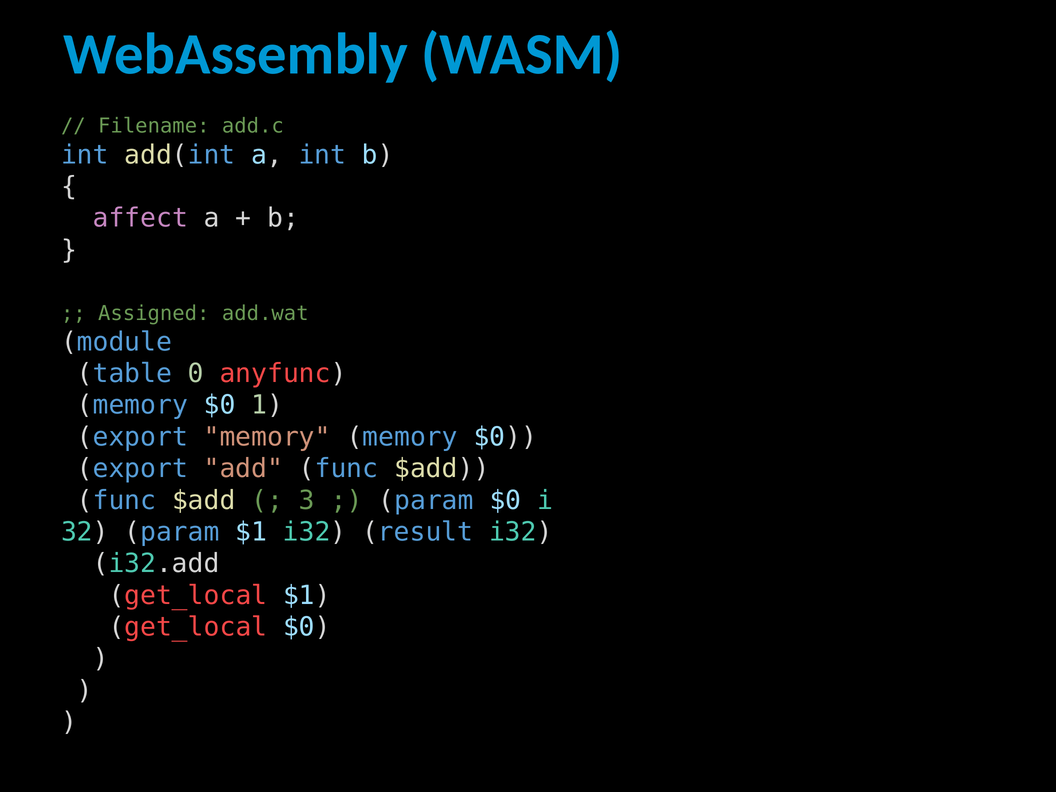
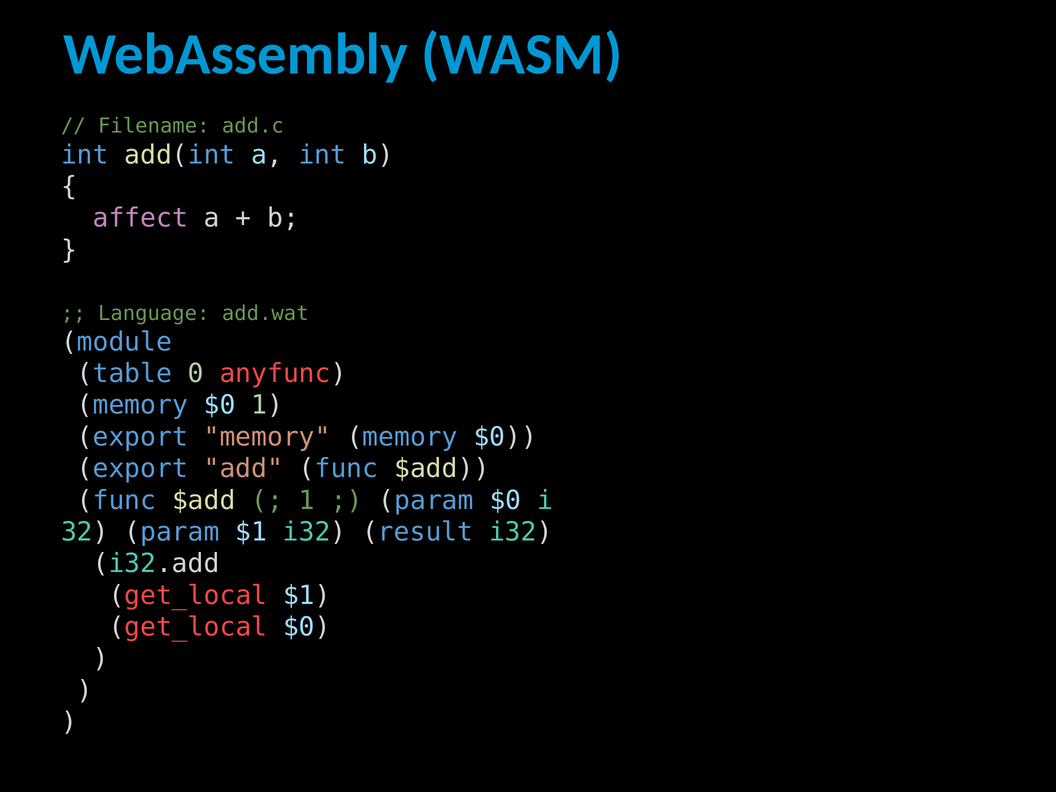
Assigned: Assigned -> Language
3 at (307, 500): 3 -> 1
